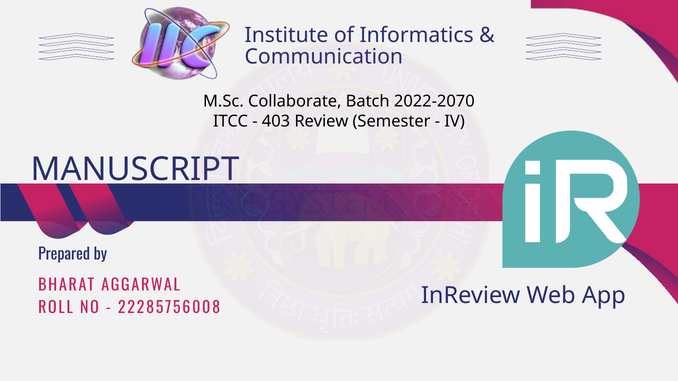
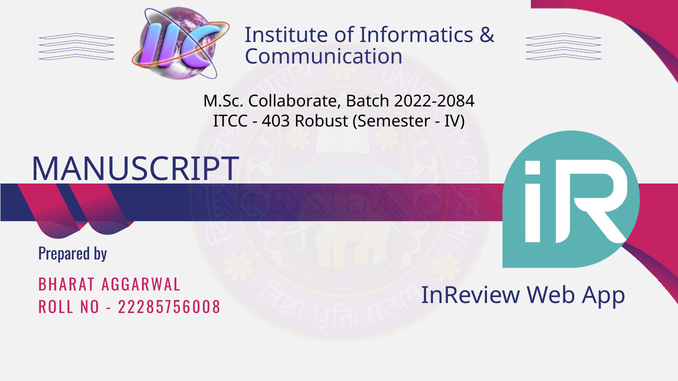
2022-2070: 2022-2070 -> 2022-2084
Review: Review -> Robust
